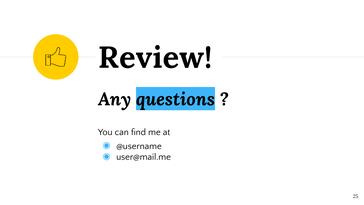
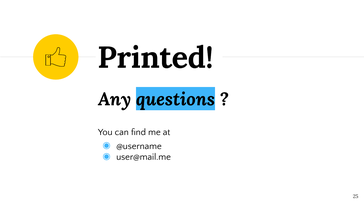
Review: Review -> Printed
